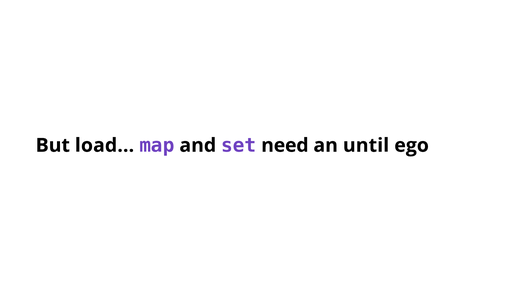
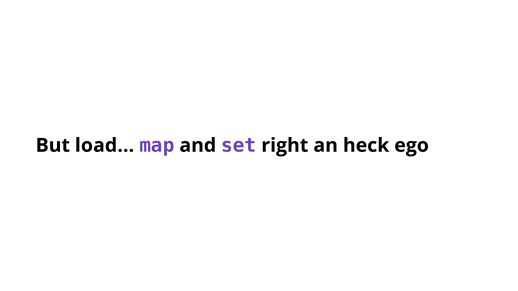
need: need -> right
until: until -> heck
